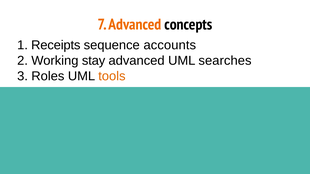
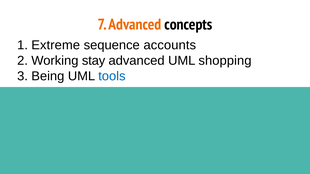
Receipts: Receipts -> Extreme
searches: searches -> shopping
Roles: Roles -> Being
tools colour: orange -> blue
